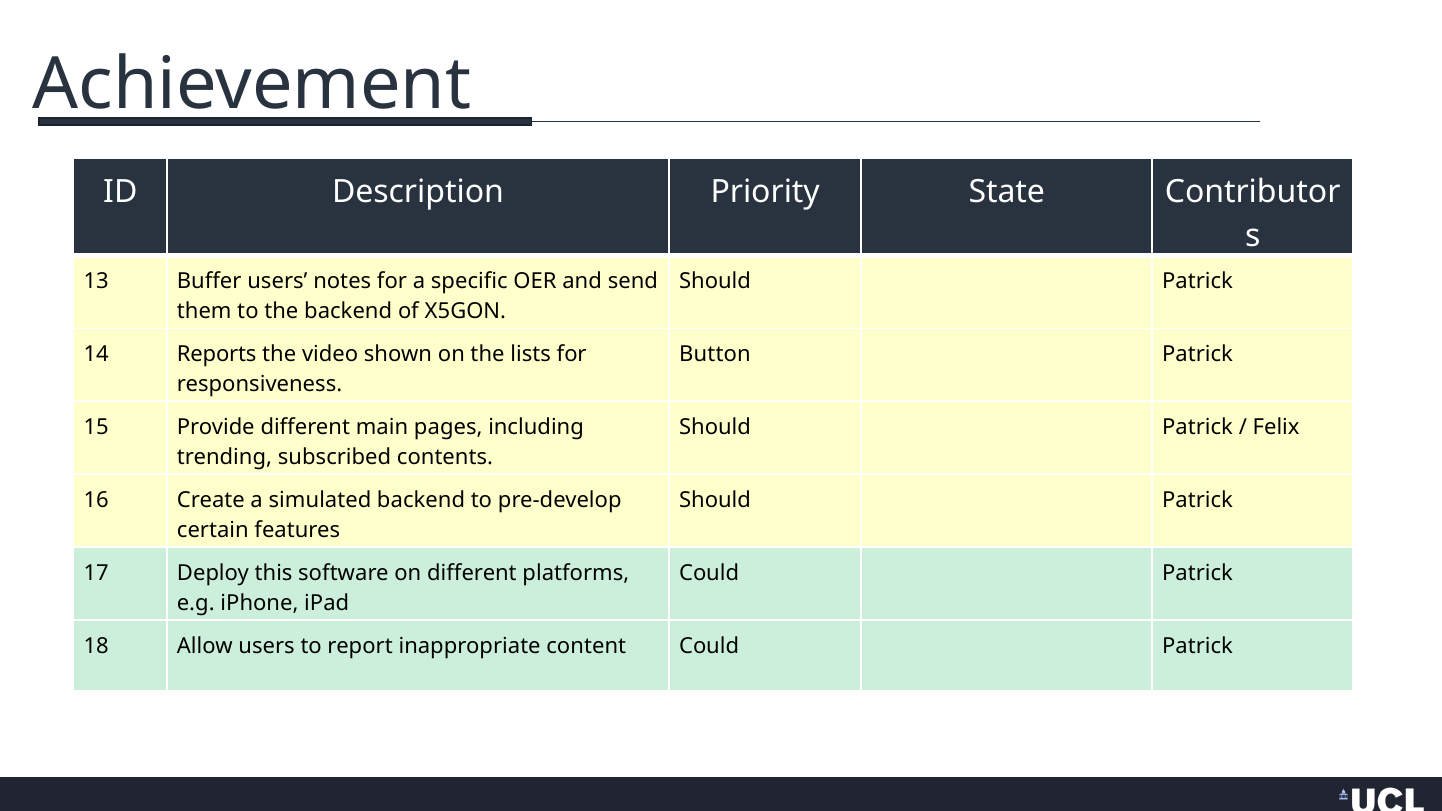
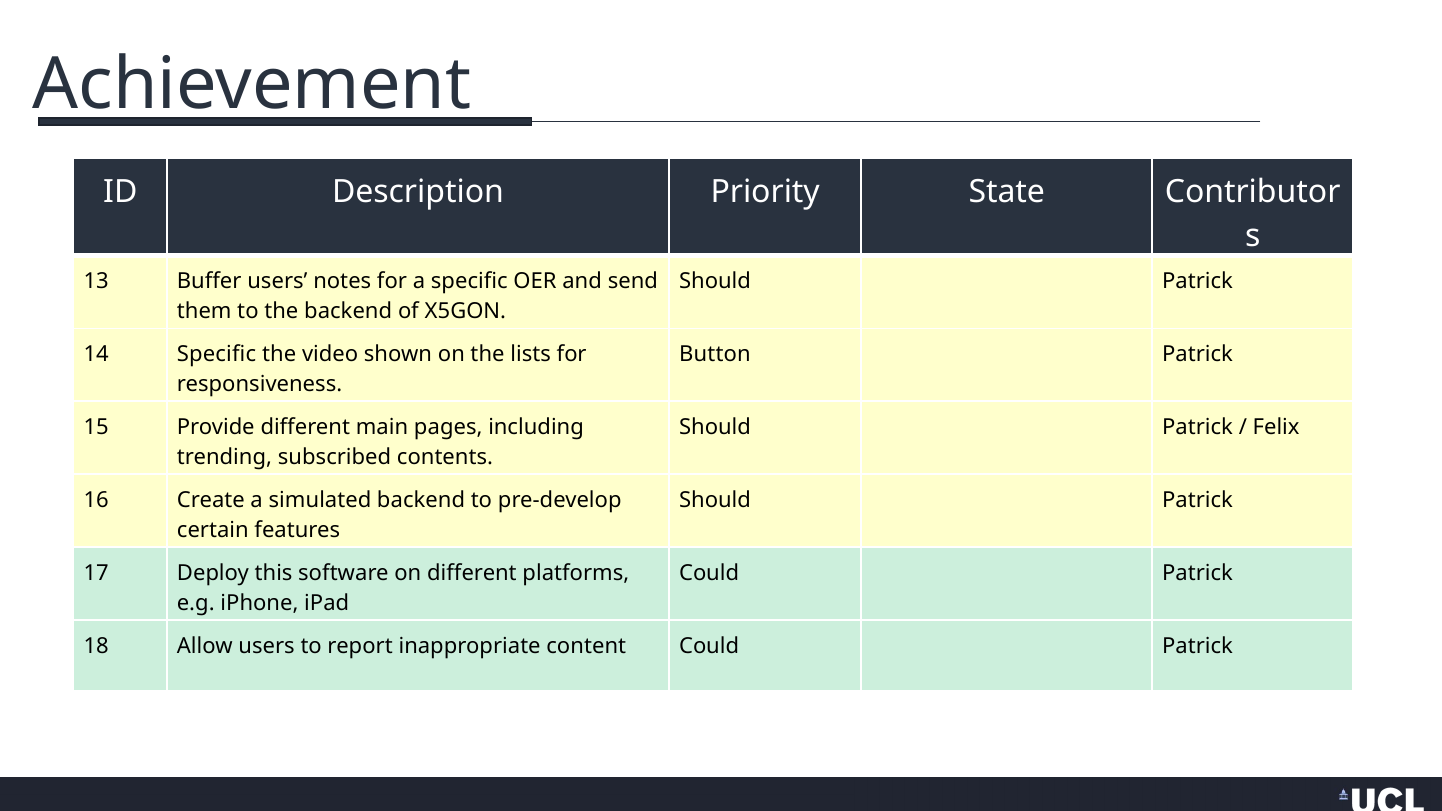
14 Reports: Reports -> Specific
